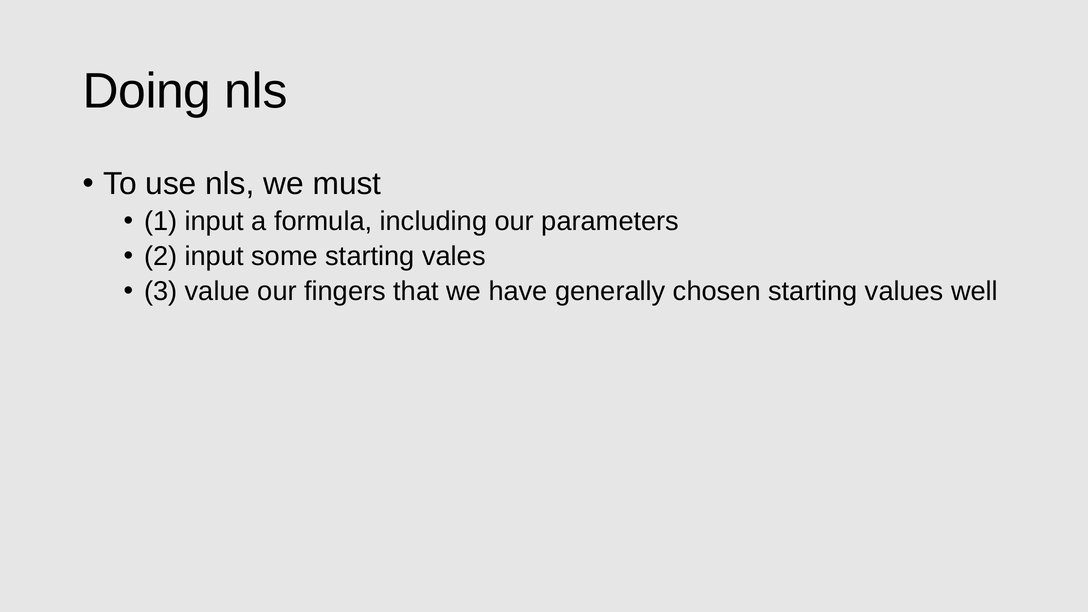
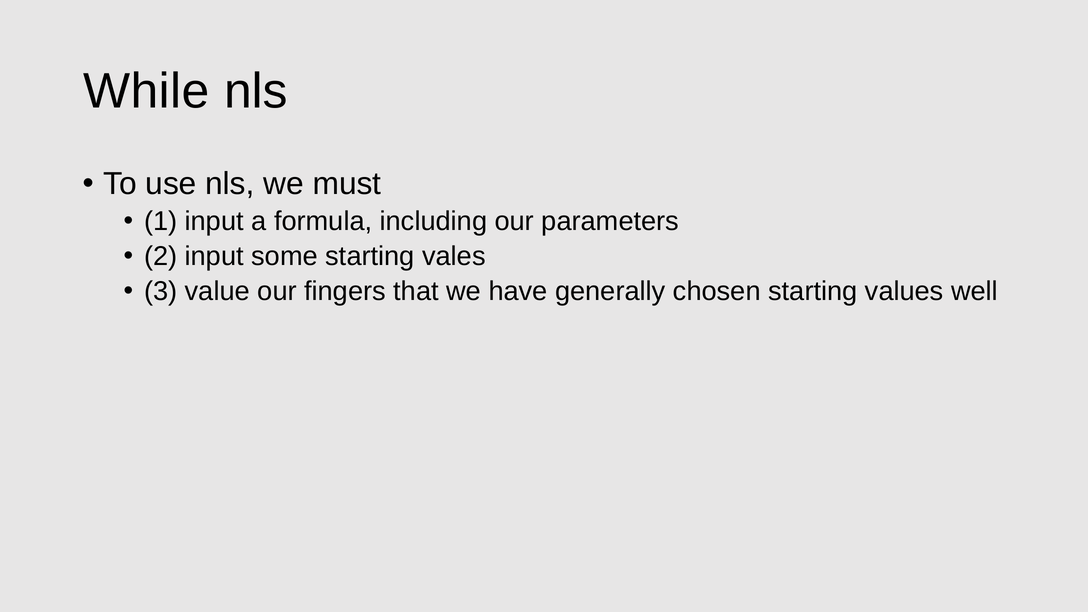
Doing: Doing -> While
